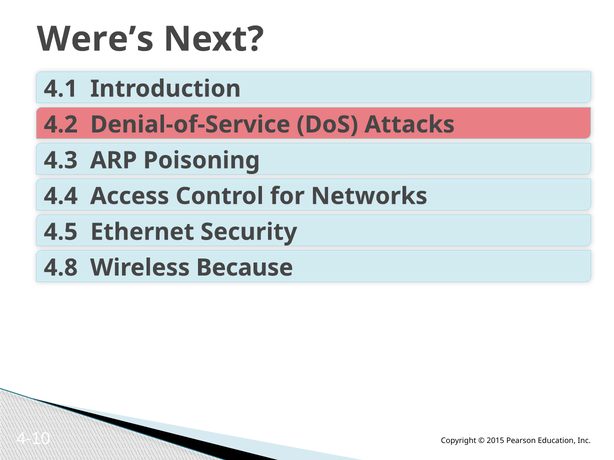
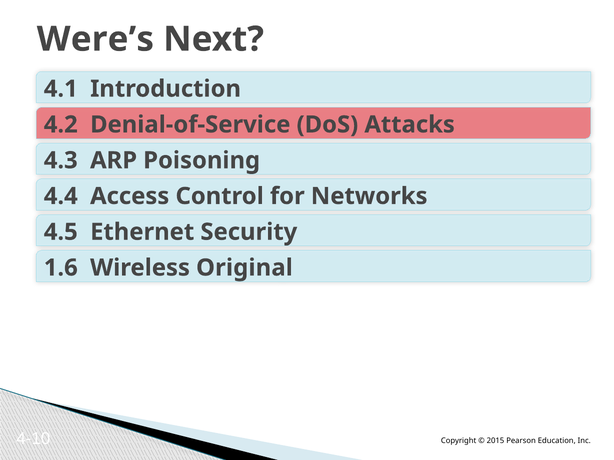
4.8: 4.8 -> 1.6
Because: Because -> Original
